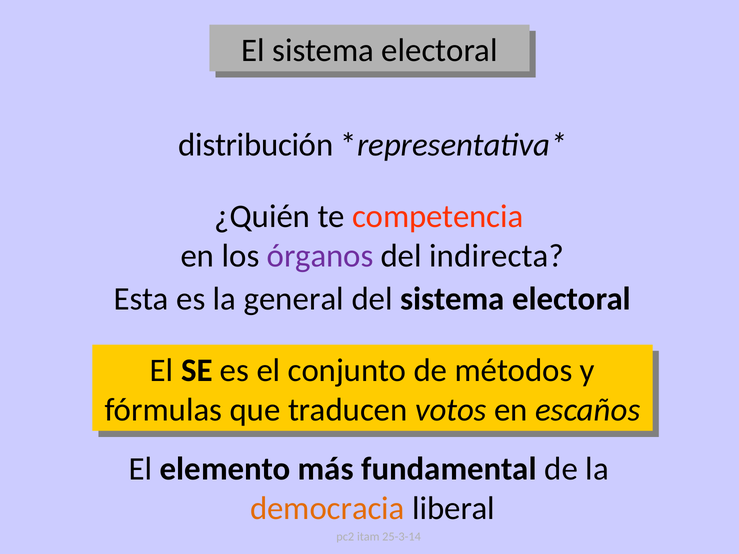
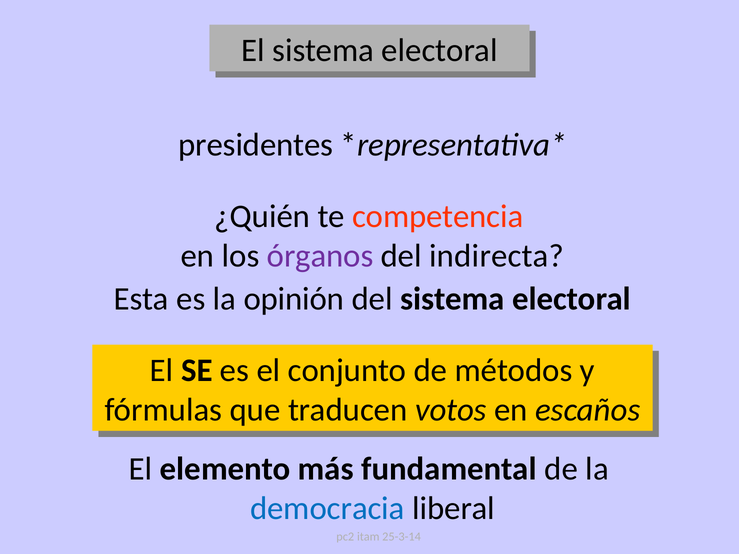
distribución: distribución -> presidentes
general: general -> opinión
democracia colour: orange -> blue
